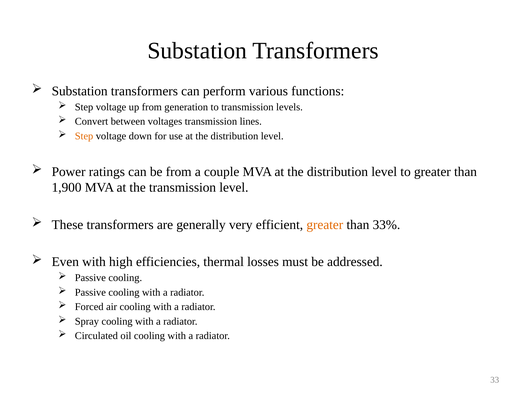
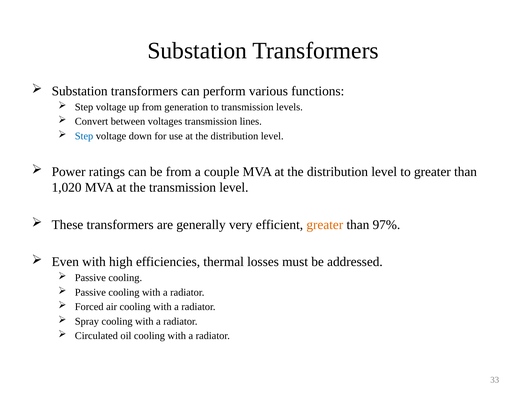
Step at (84, 136) colour: orange -> blue
1,900: 1,900 -> 1,020
33%: 33% -> 97%
